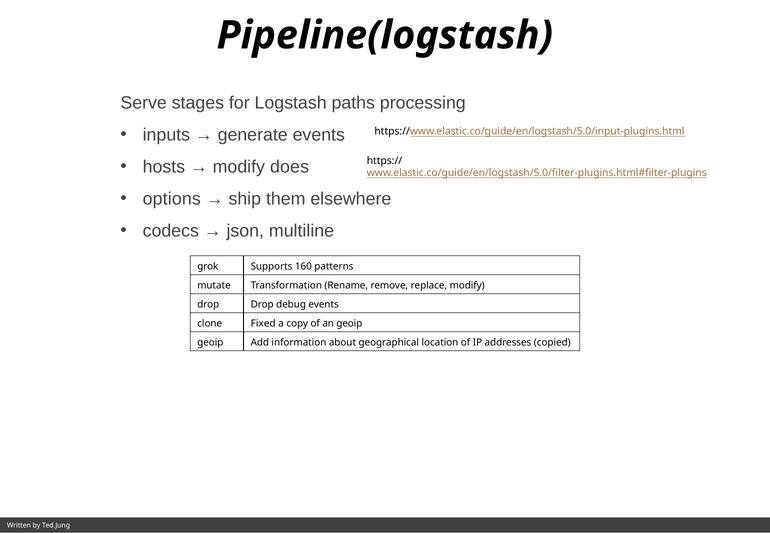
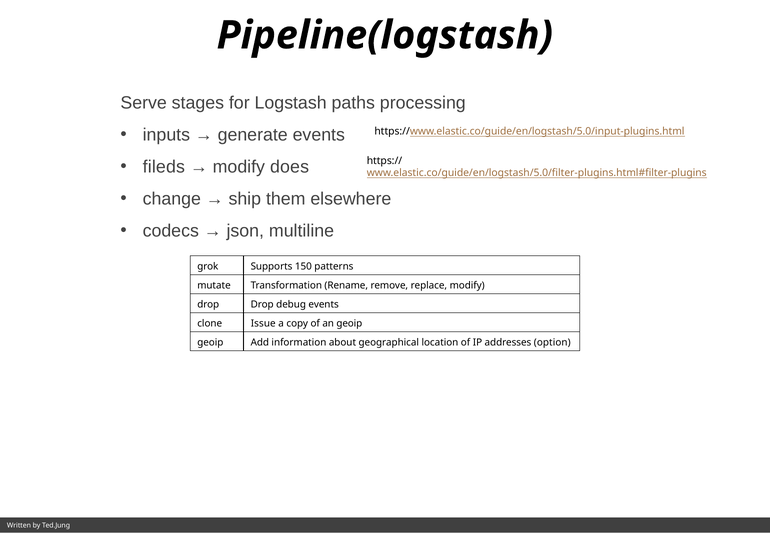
hosts: hosts -> fileds
options: options -> change
160: 160 -> 150
Fixed: Fixed -> Issue
copied: copied -> option
